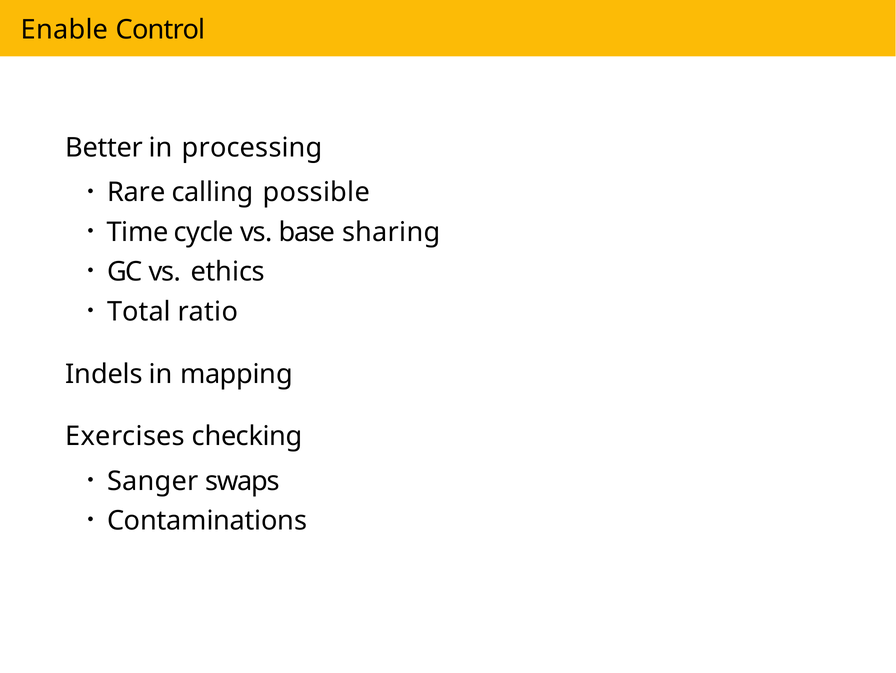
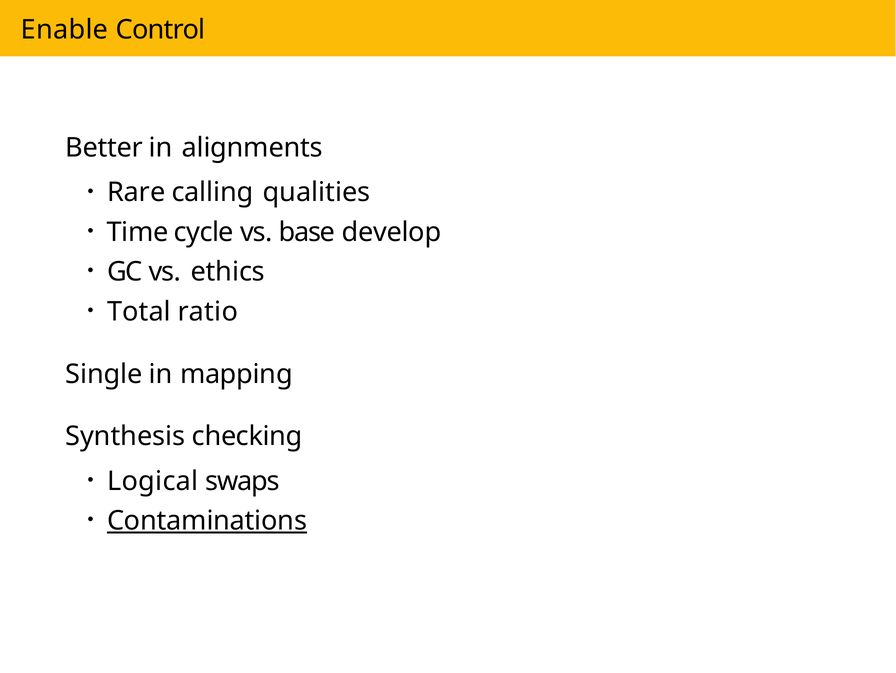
processing: processing -> alignments
possible: possible -> qualities
sharing: sharing -> develop
Indels: Indels -> Single
Exercises: Exercises -> Synthesis
Sanger: Sanger -> Logical
Contaminations underline: none -> present
